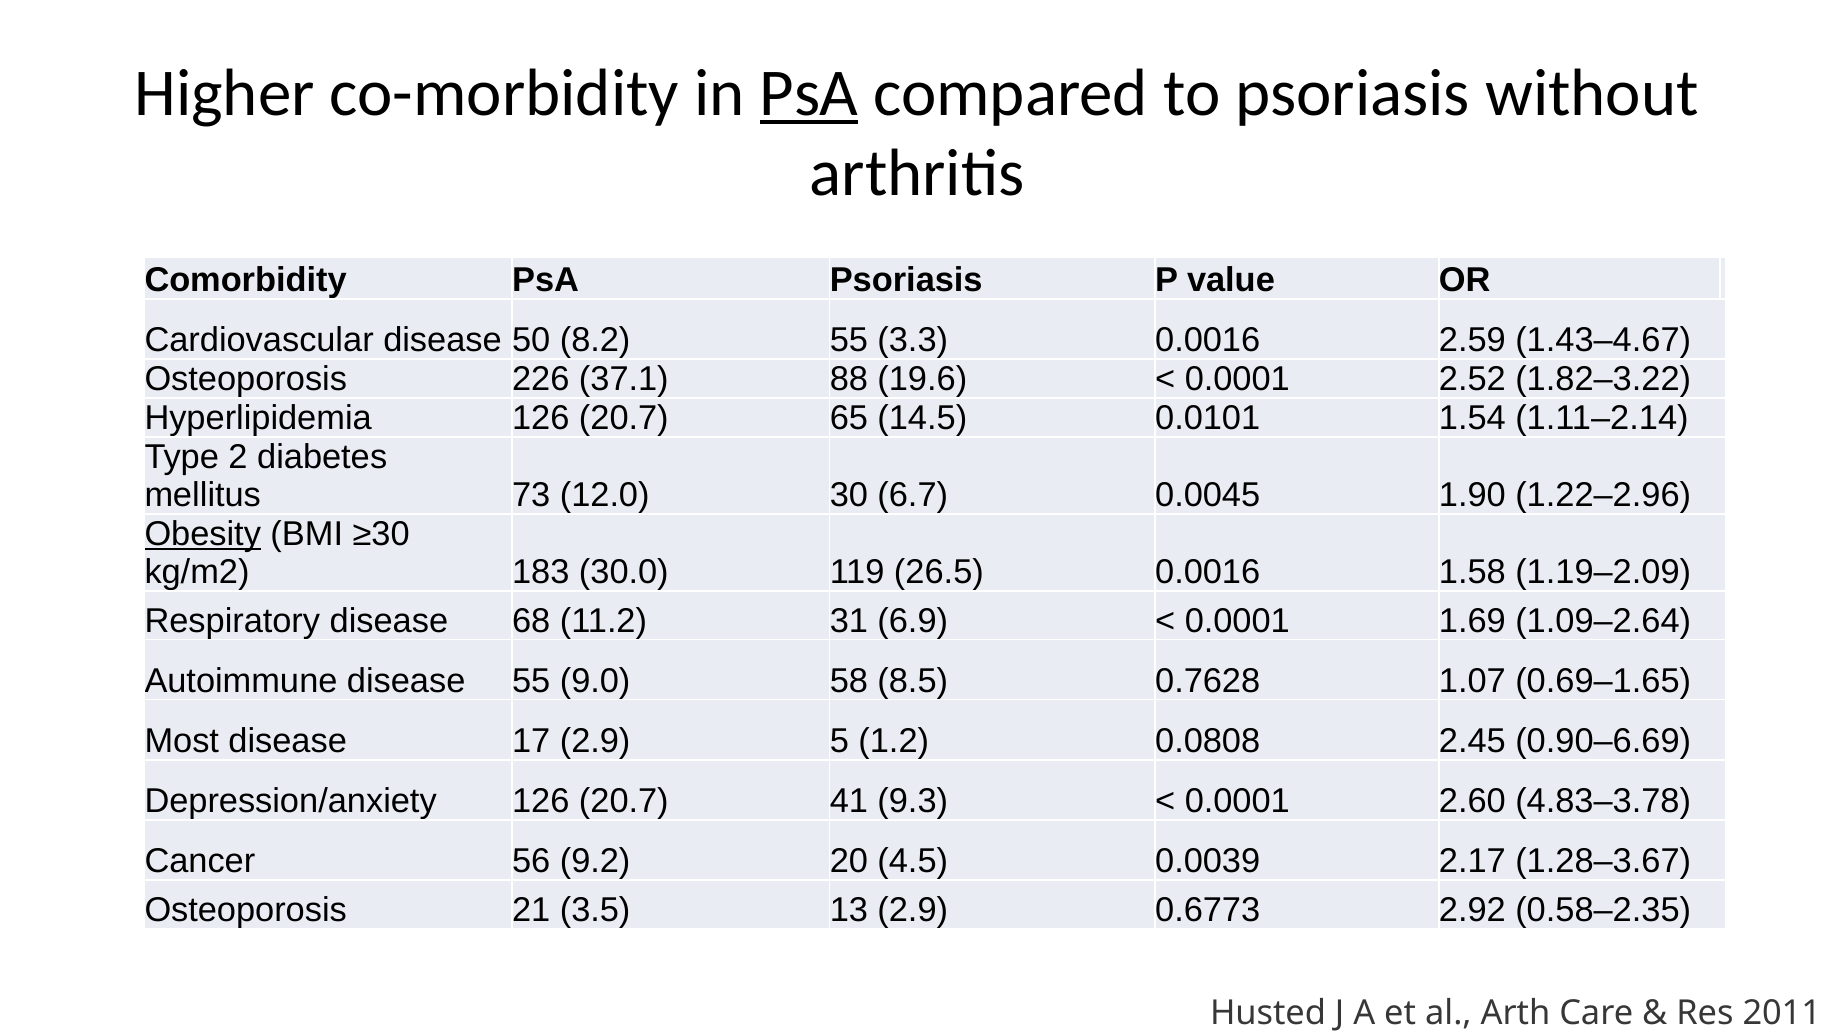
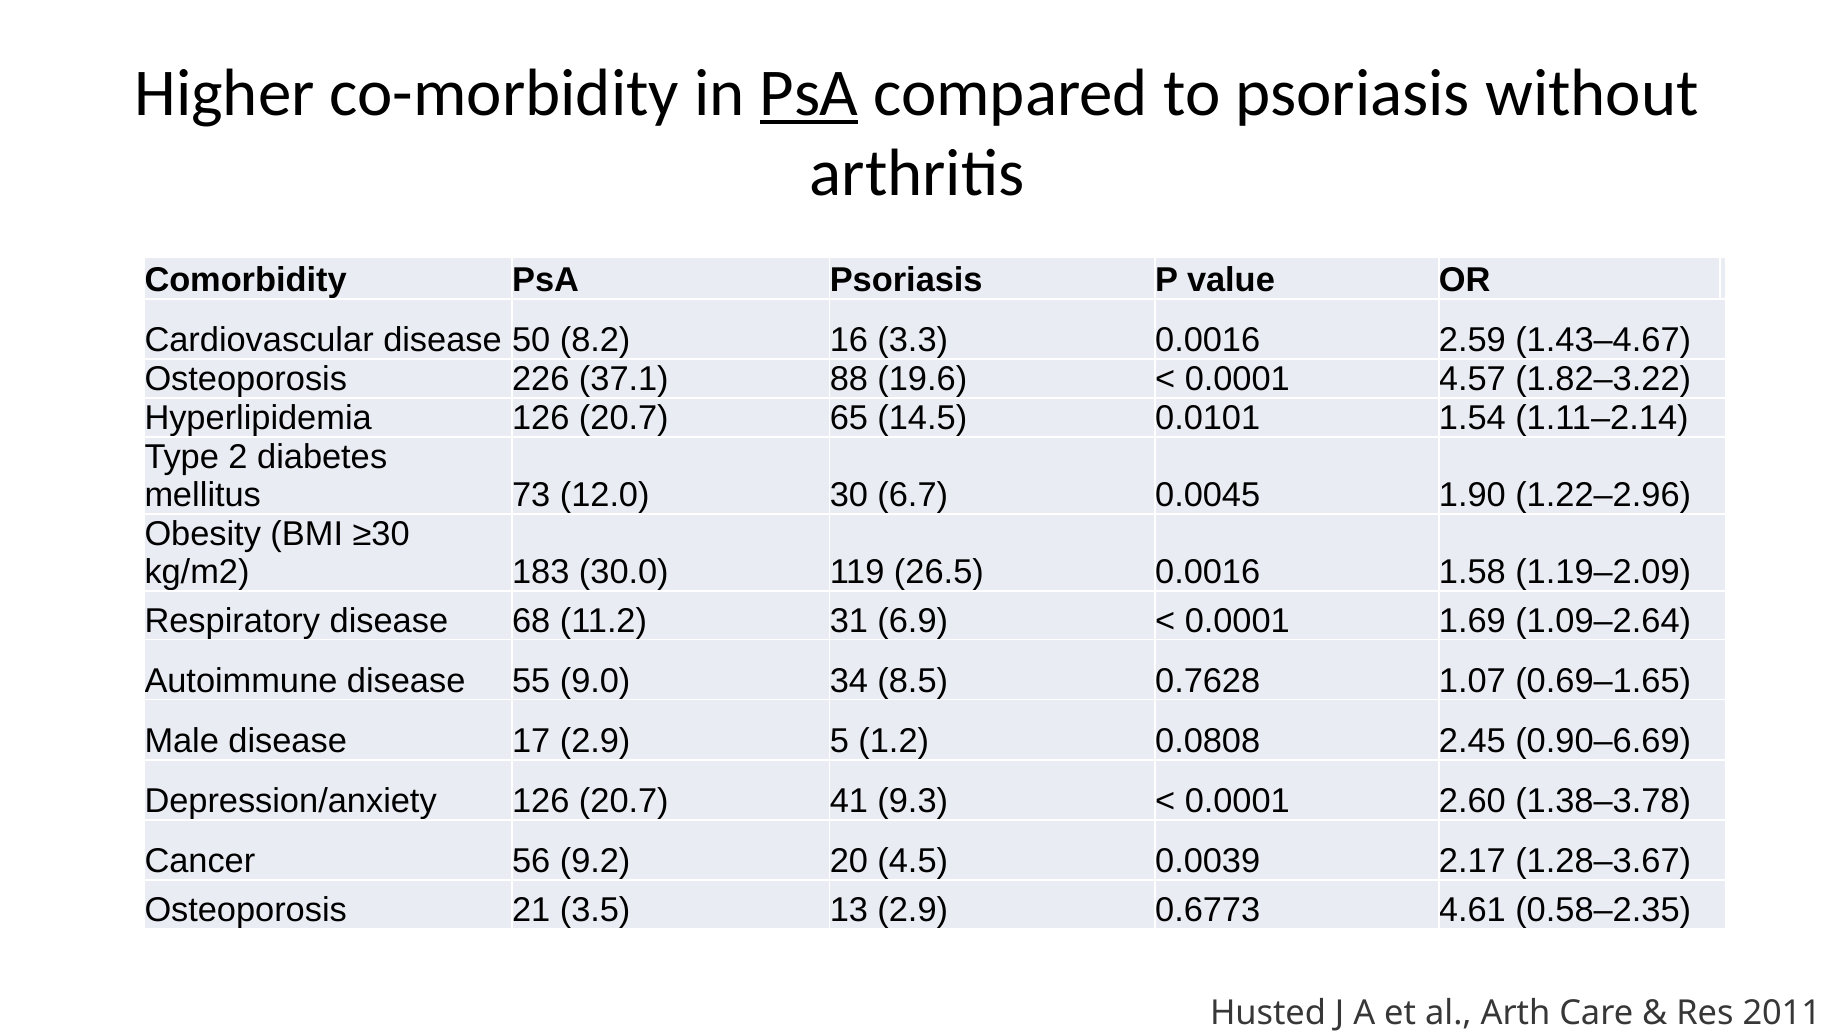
8.2 55: 55 -> 16
2.52: 2.52 -> 4.57
Obesity underline: present -> none
58: 58 -> 34
Most: Most -> Male
4.83–3.78: 4.83–3.78 -> 1.38–3.78
2.92: 2.92 -> 4.61
